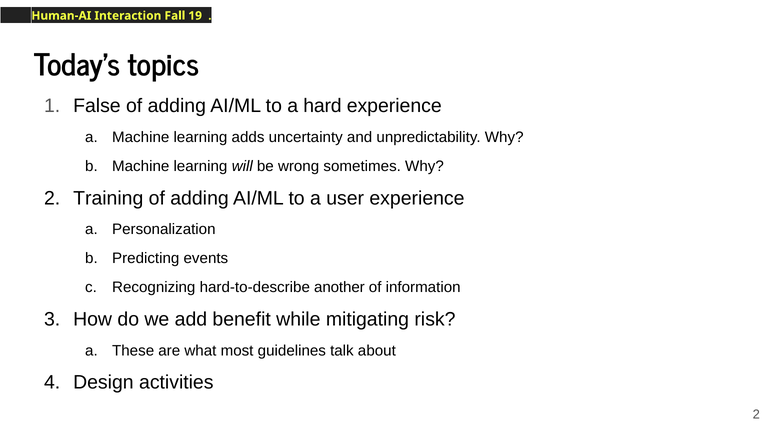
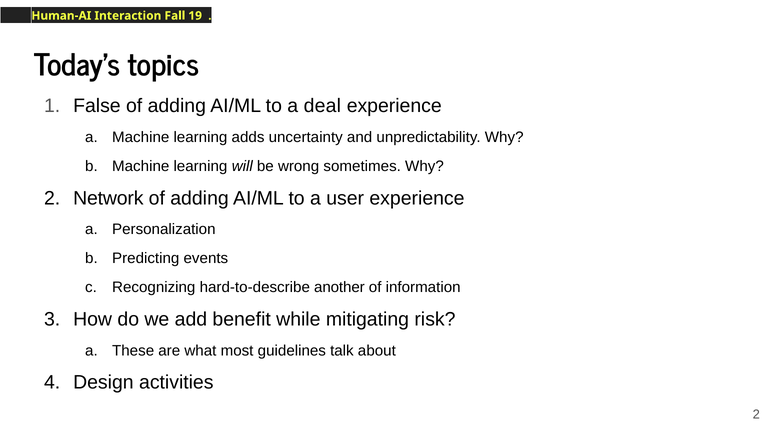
hard: hard -> deal
Training: Training -> Network
